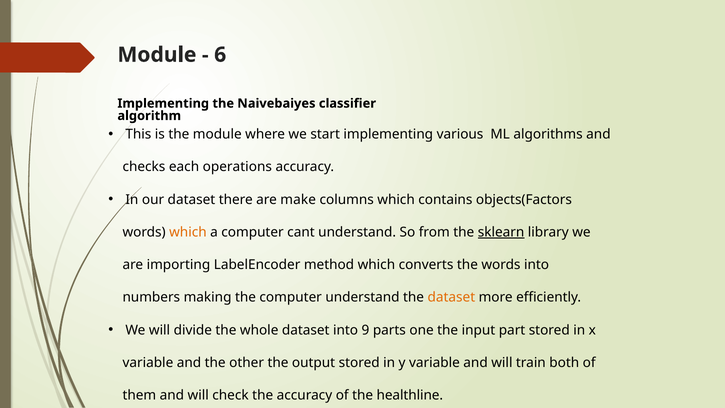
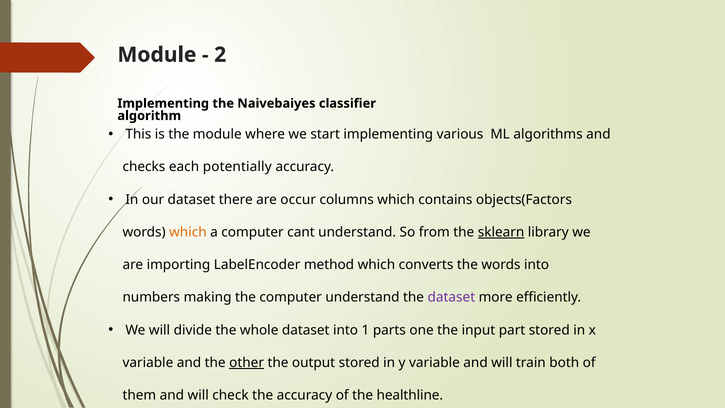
6: 6 -> 2
operations: operations -> potentially
make: make -> occur
dataset at (451, 297) colour: orange -> purple
9: 9 -> 1
other underline: none -> present
